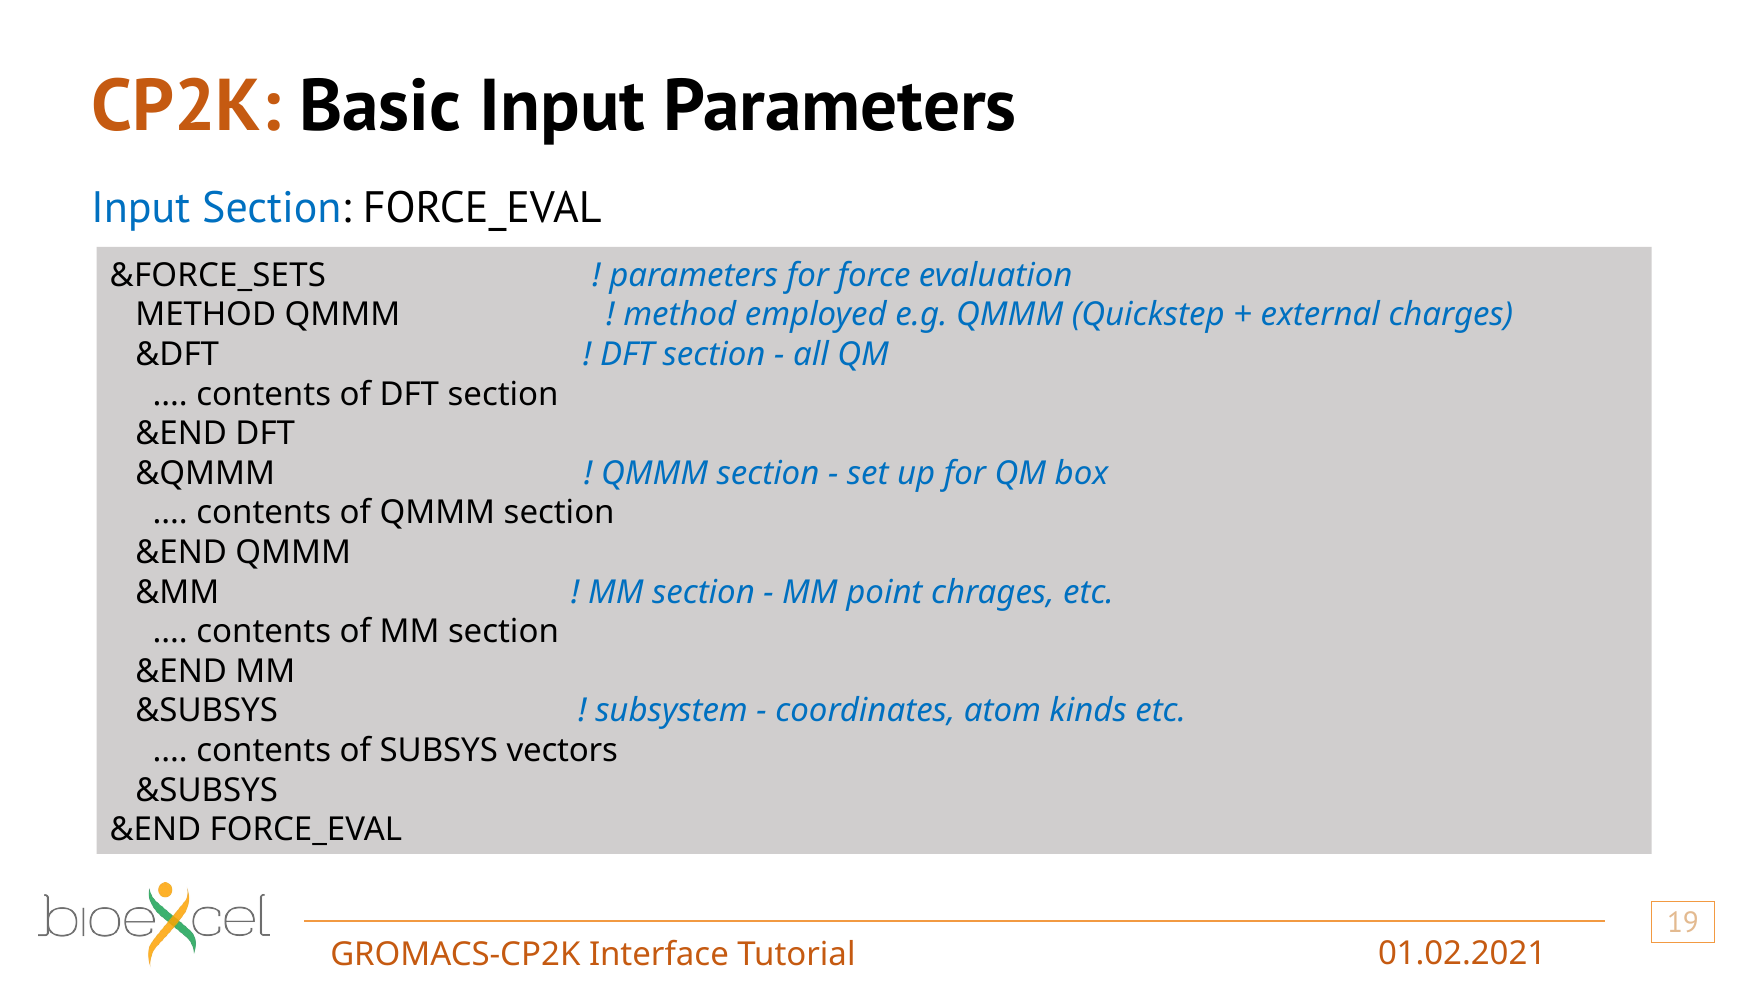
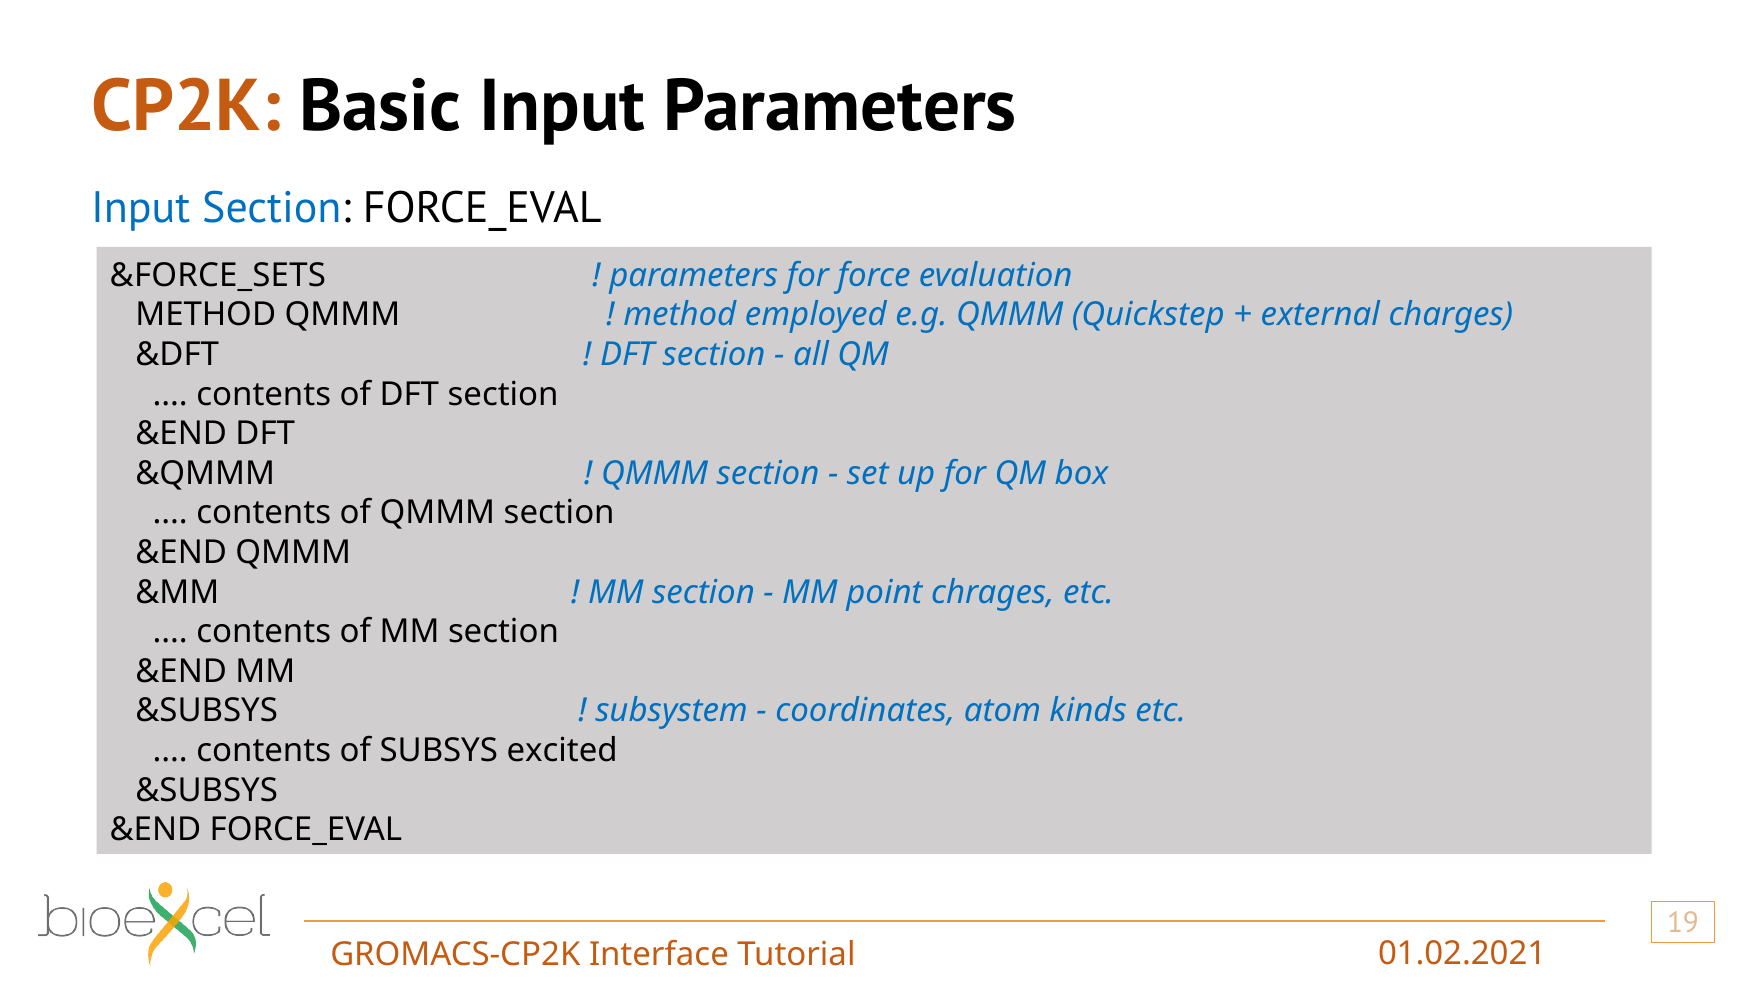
vectors: vectors -> excited
